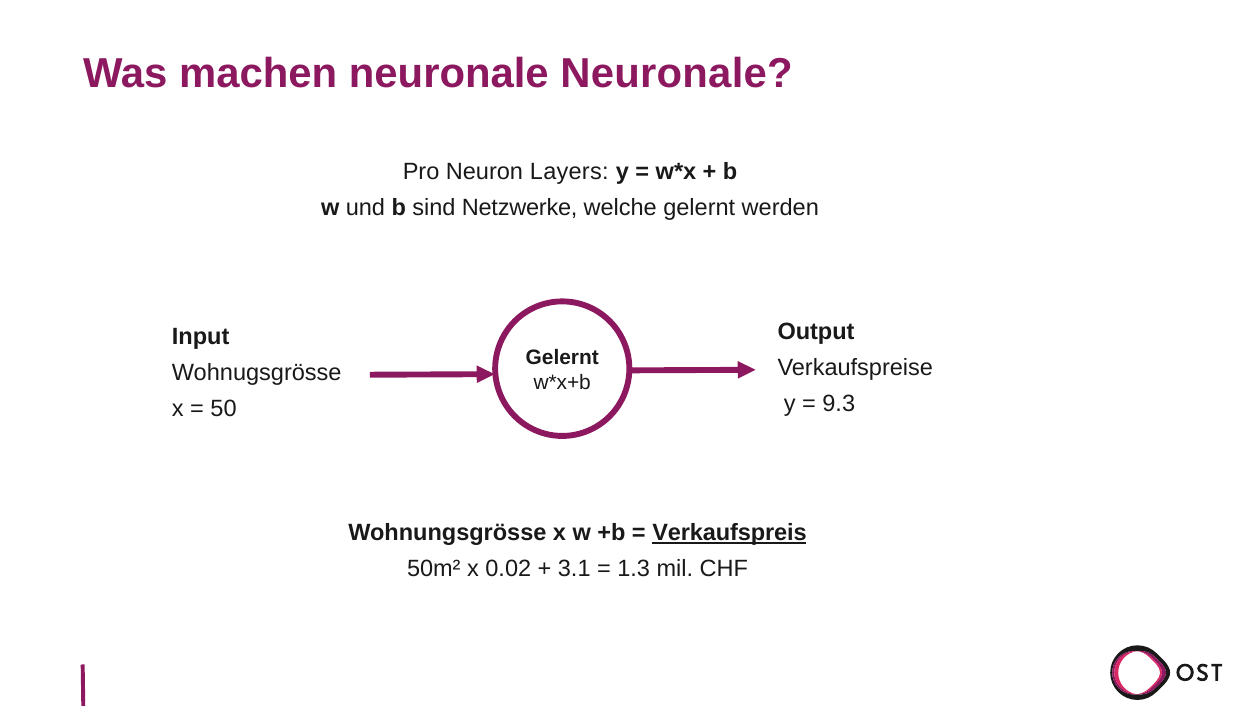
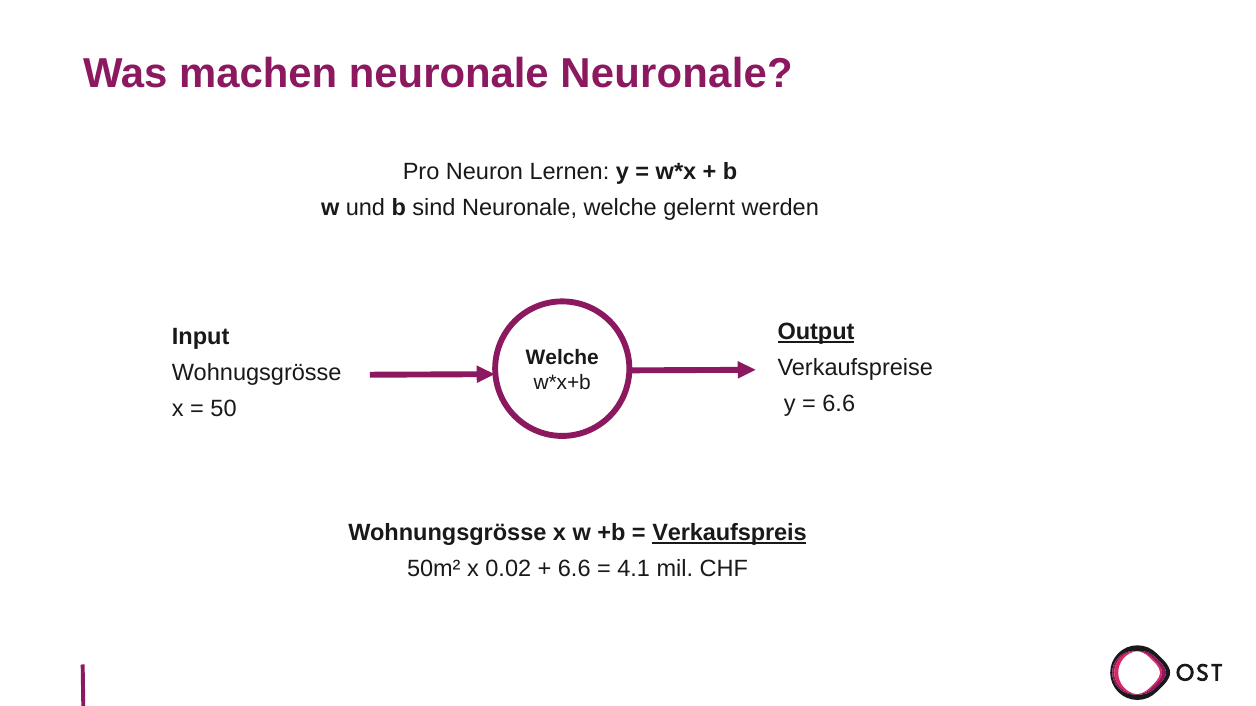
Layers: Layers -> Lernen
sind Netzwerke: Netzwerke -> Neuronale
Output underline: none -> present
Gelernt at (562, 358): Gelernt -> Welche
9.3 at (839, 404): 9.3 -> 6.6
3.1 at (574, 569): 3.1 -> 6.6
1.3: 1.3 -> 4.1
